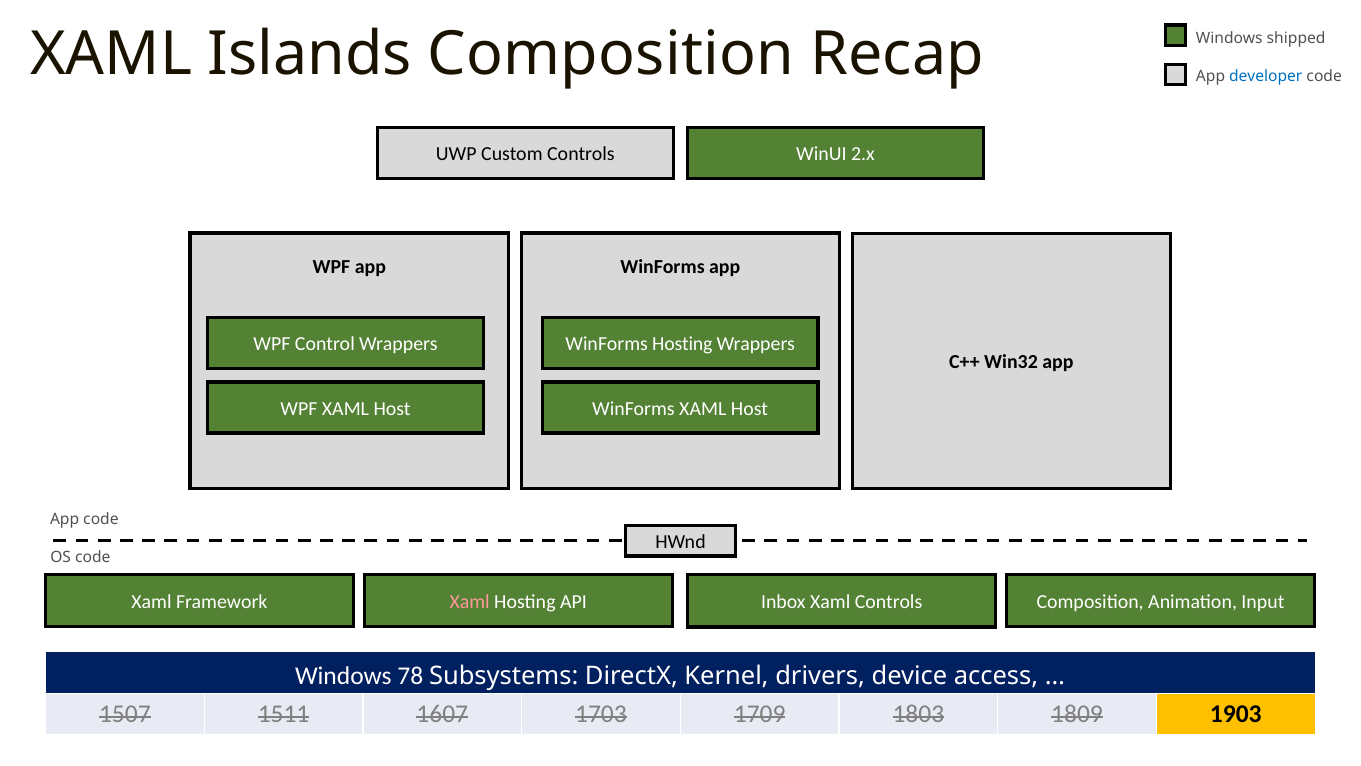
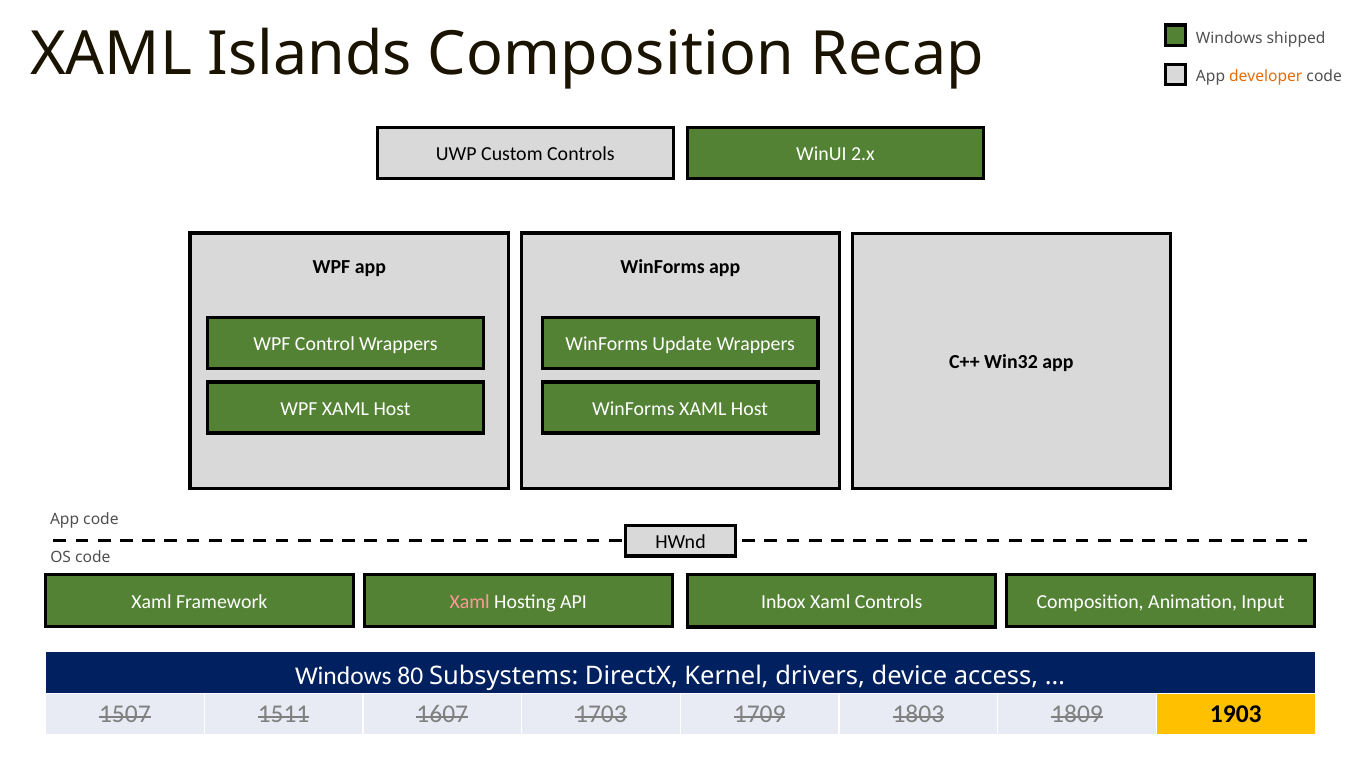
developer colour: blue -> orange
WinForms Hosting: Hosting -> Update
78: 78 -> 80
